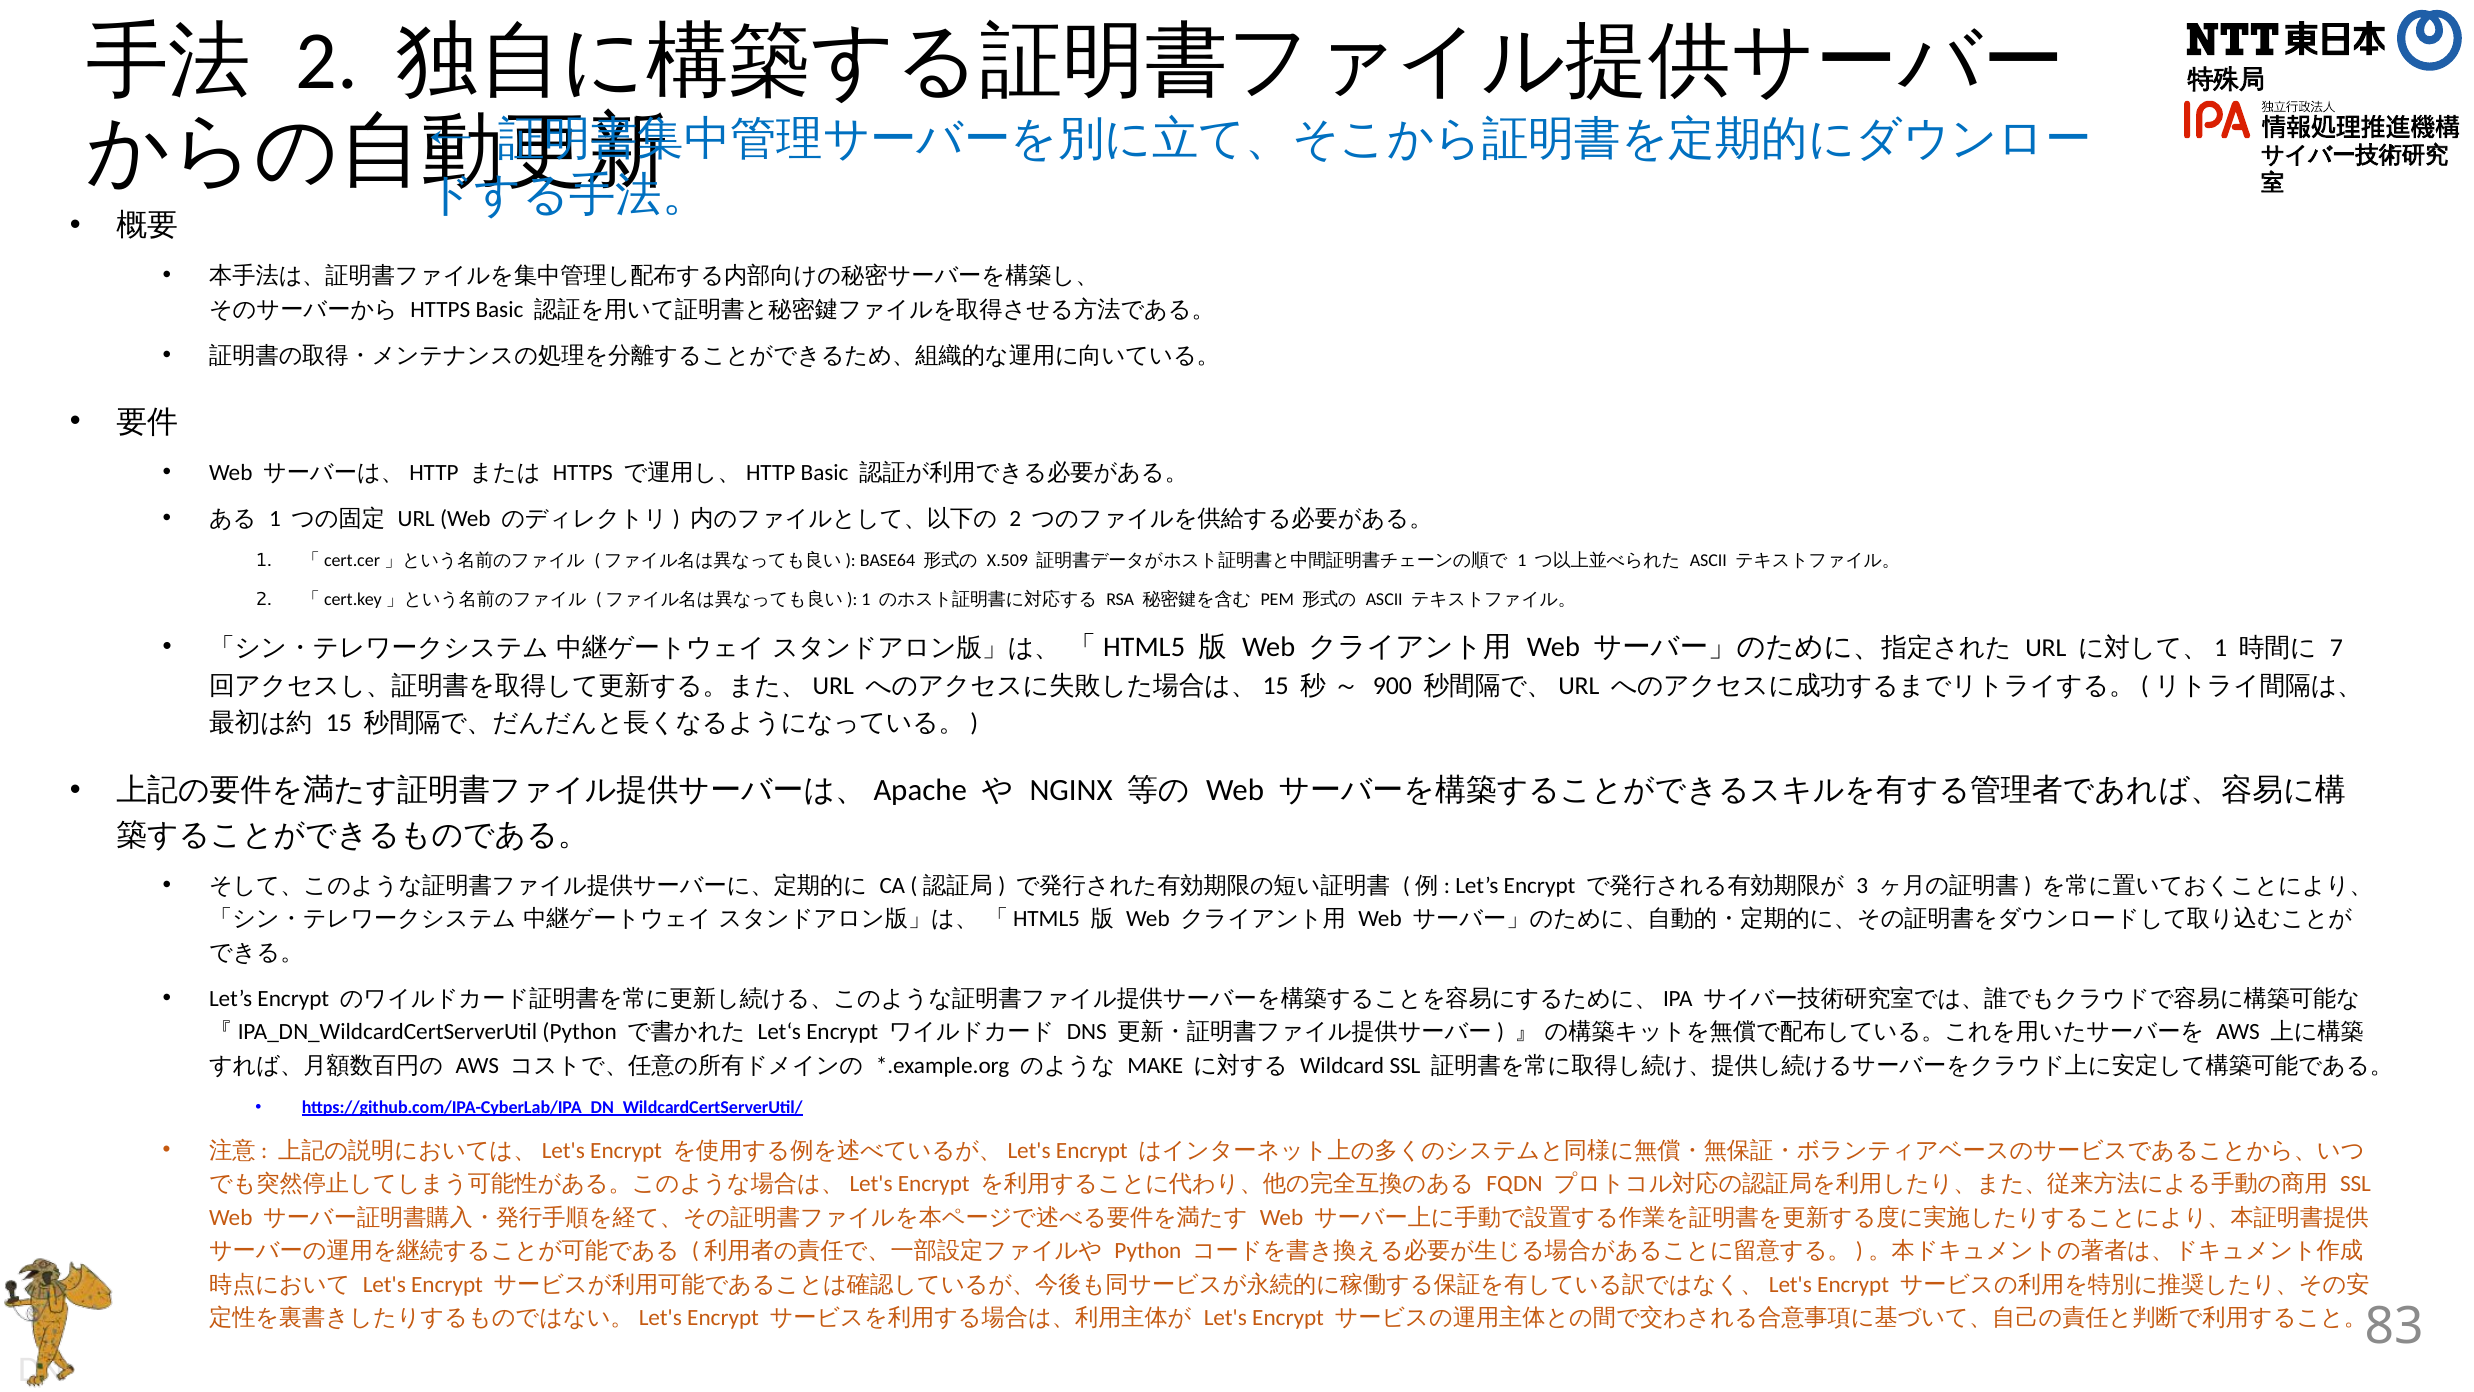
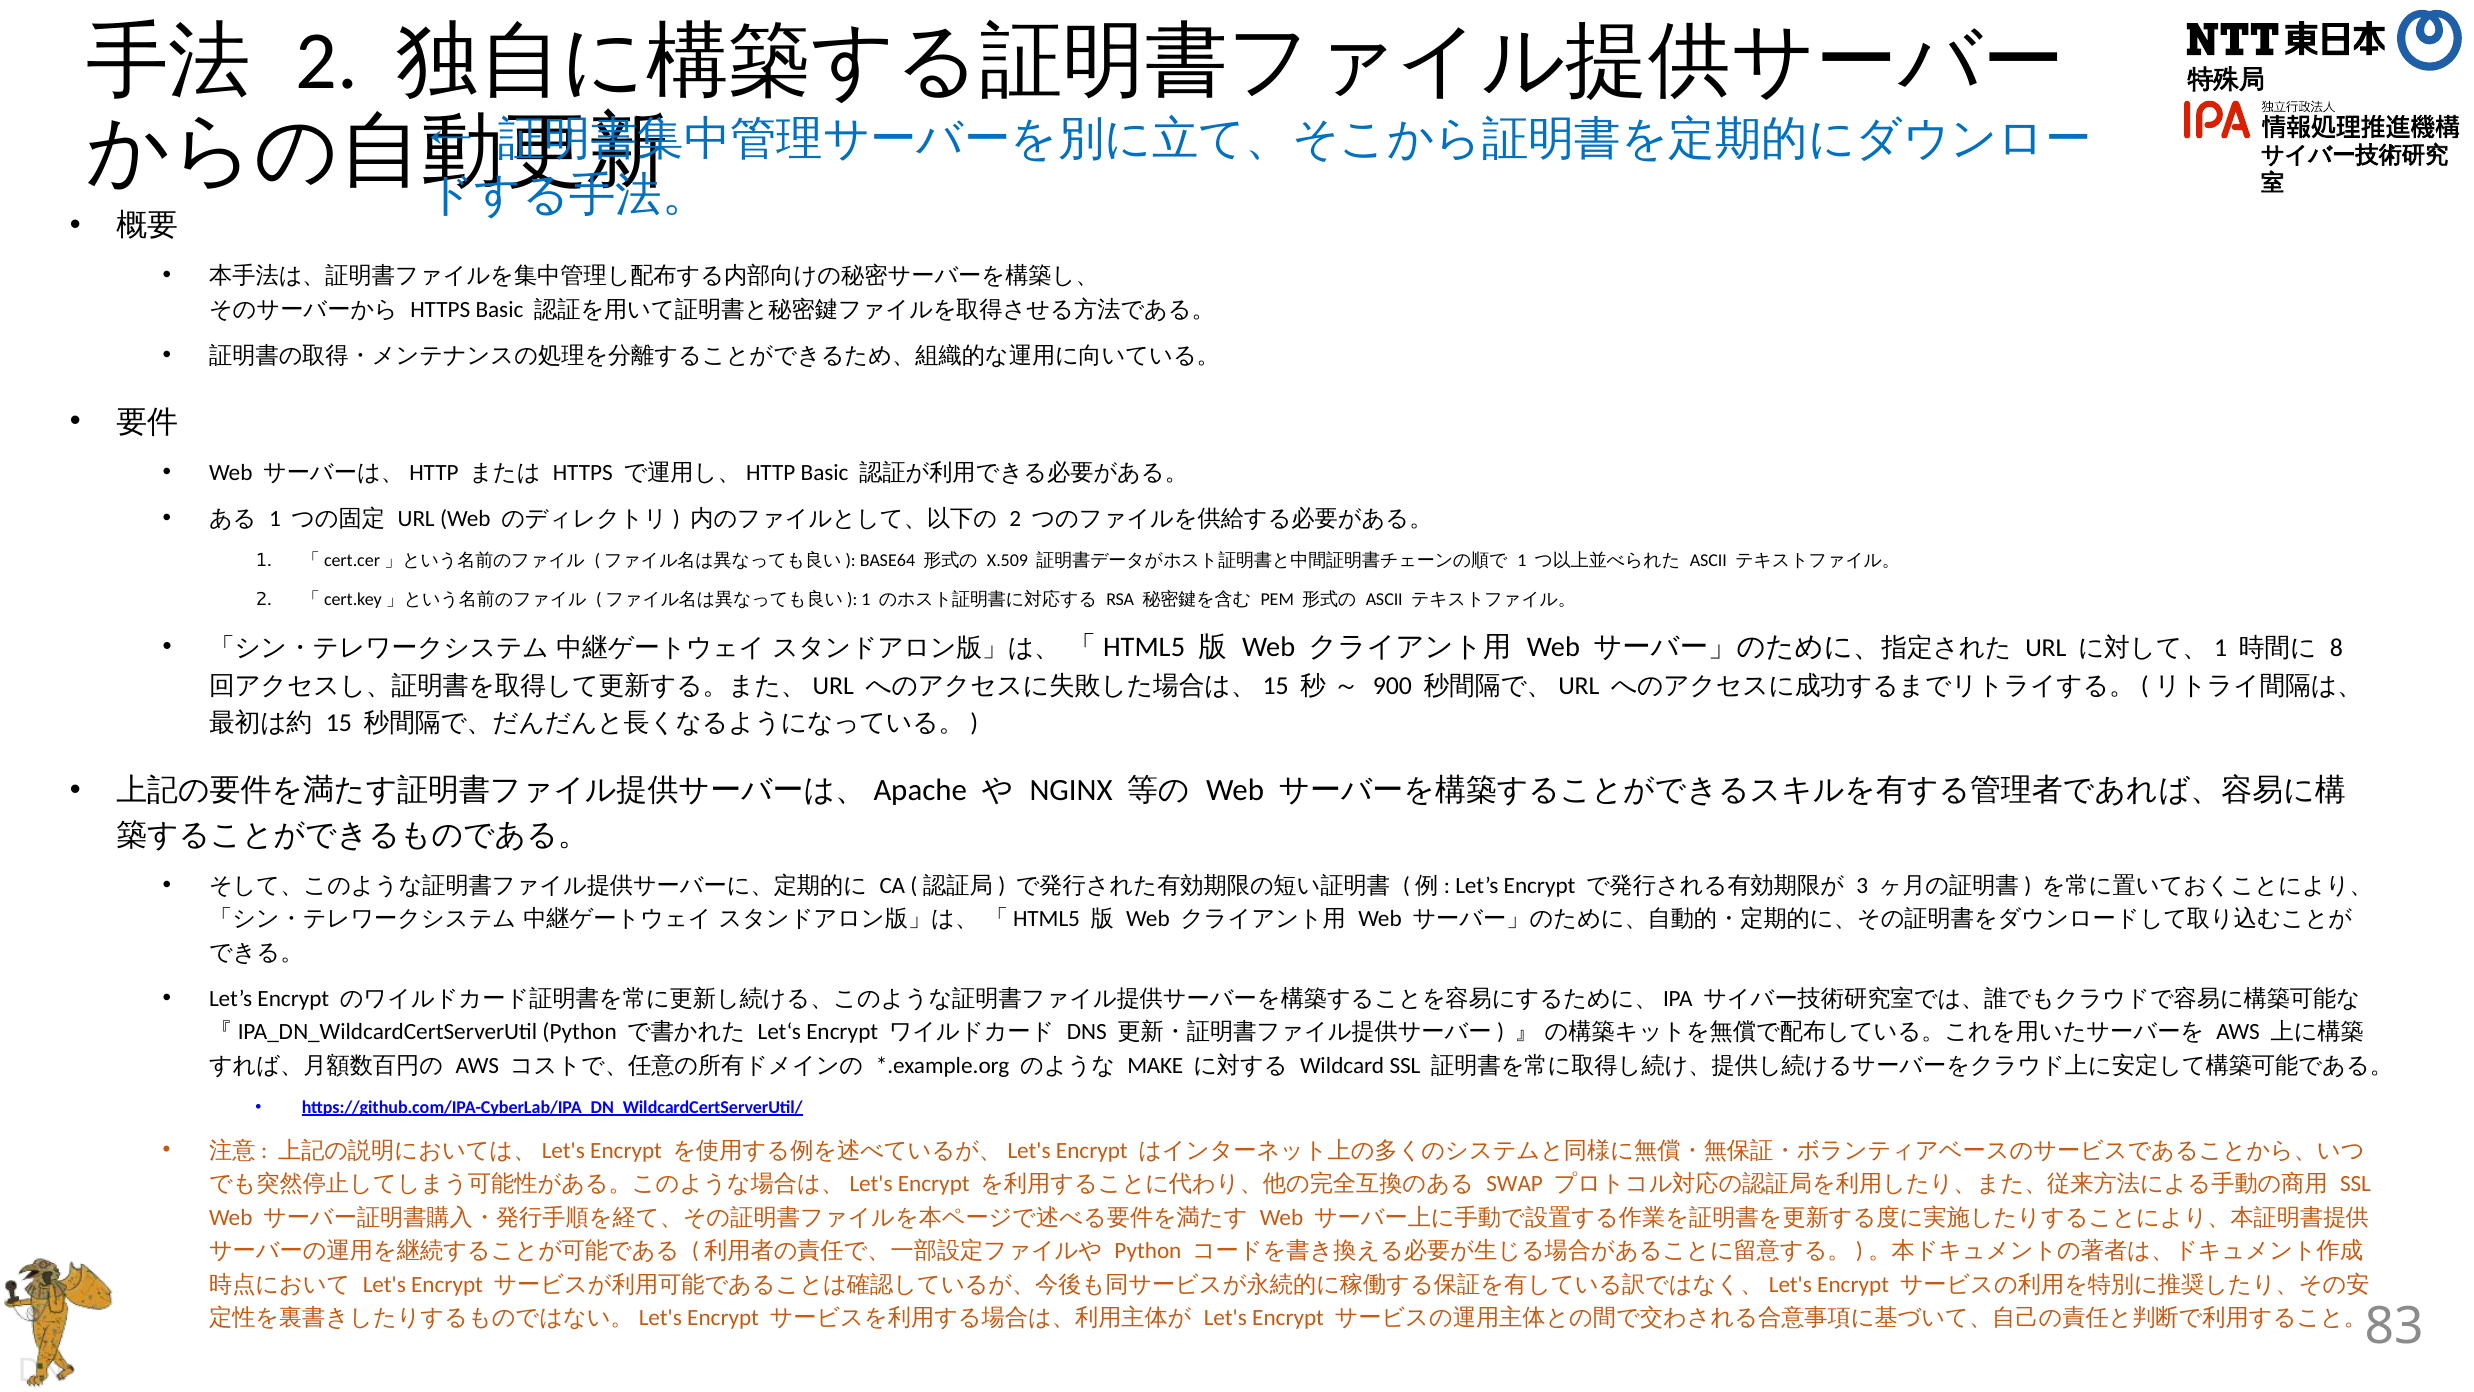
7: 7 -> 8
FQDN: FQDN -> SWAP
